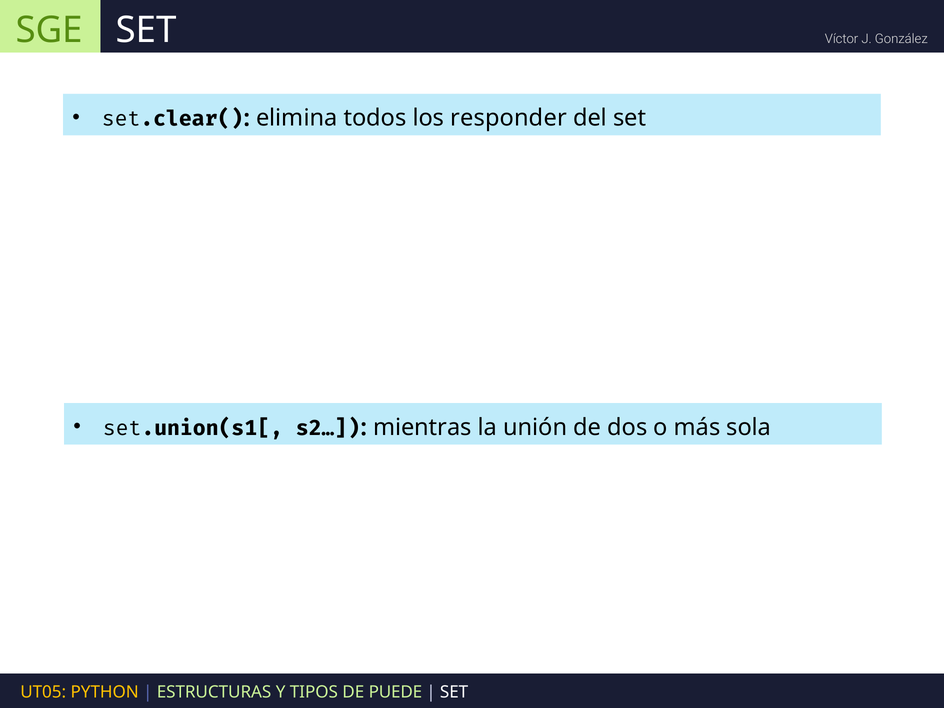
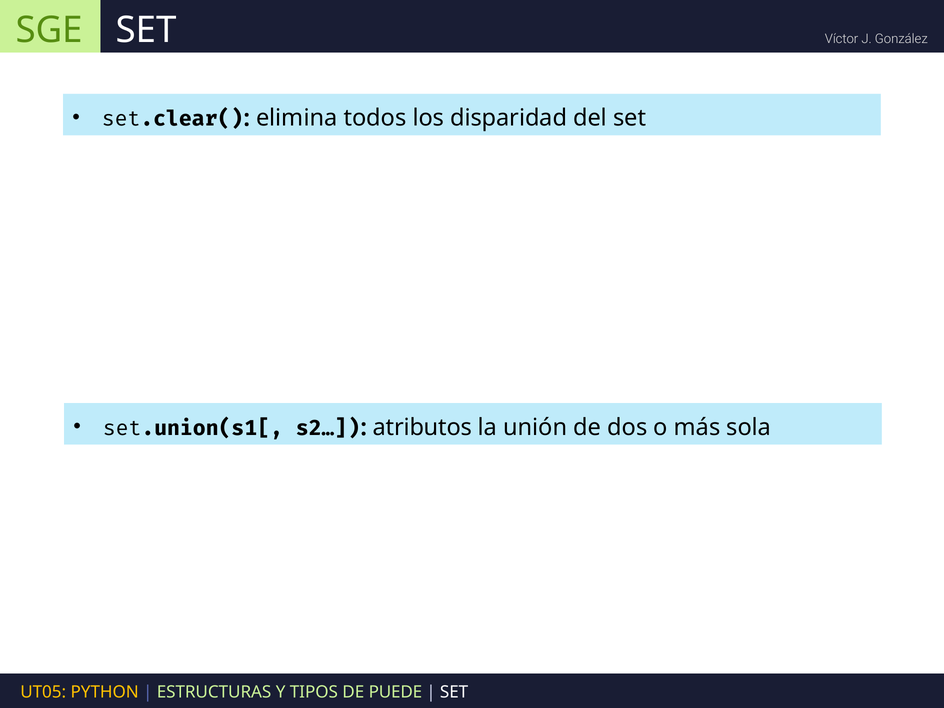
responder: responder -> disparidad
mientras: mientras -> atributos
